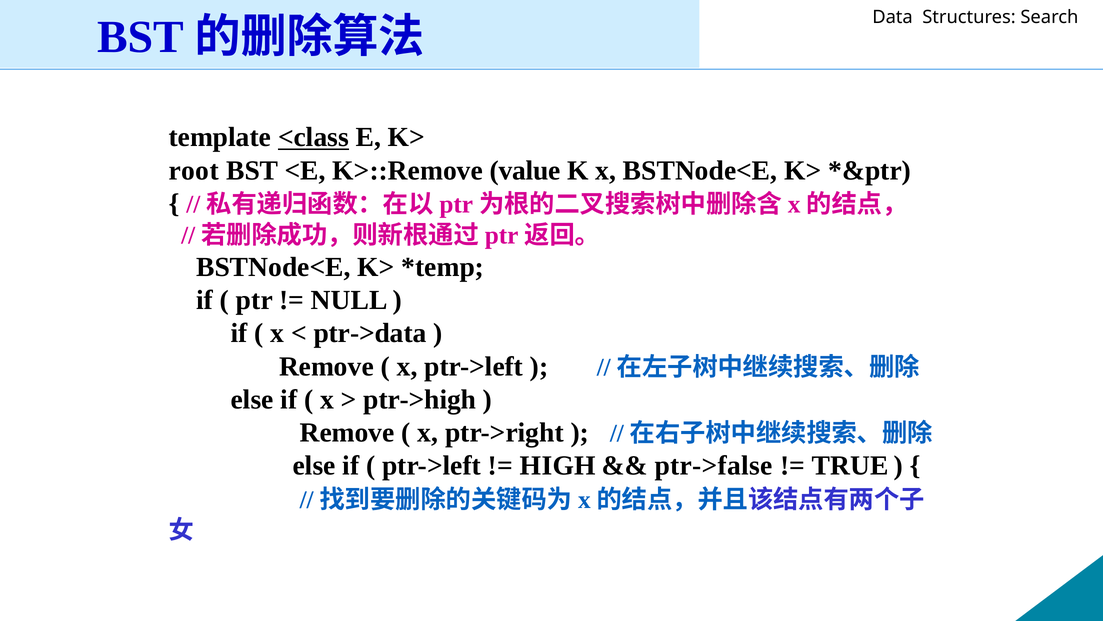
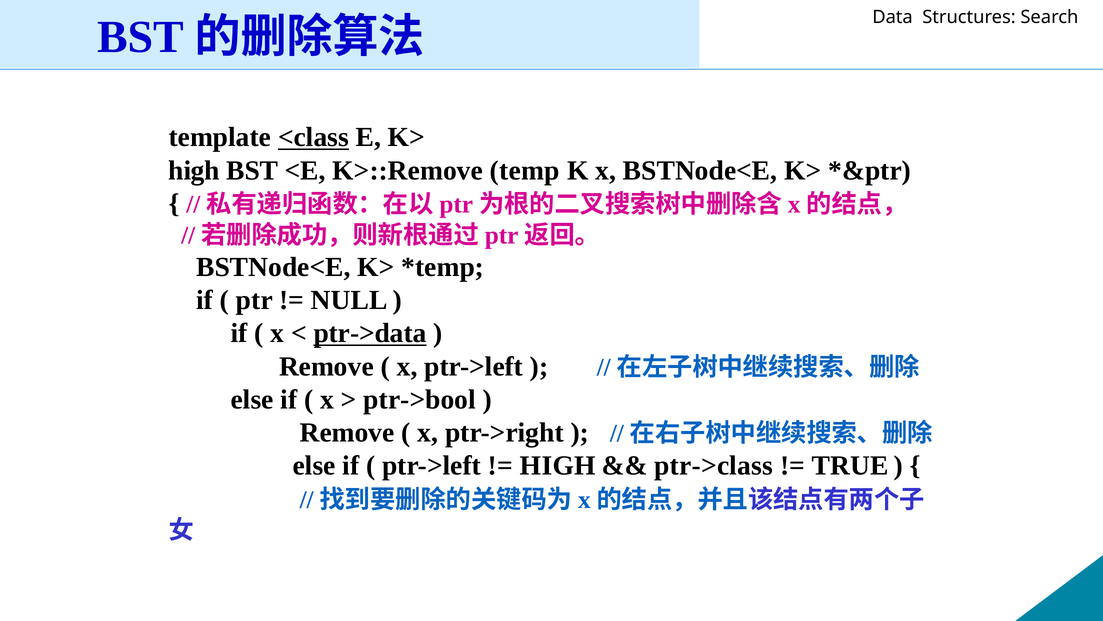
root at (194, 170): root -> high
value: value -> temp
ptr->data underline: none -> present
ptr->high: ptr->high -> ptr->bool
ptr->false: ptr->false -> ptr->class
